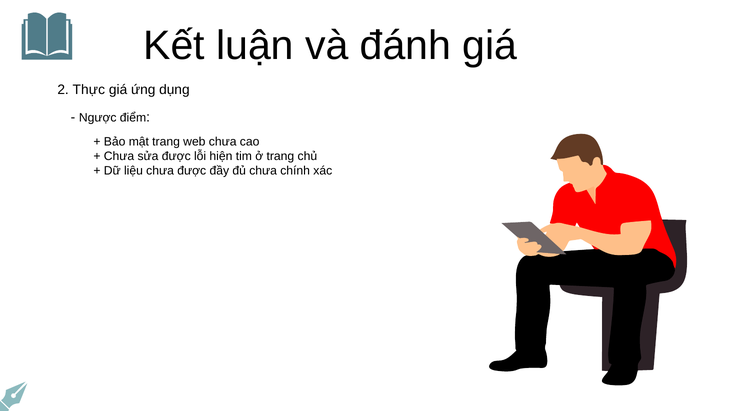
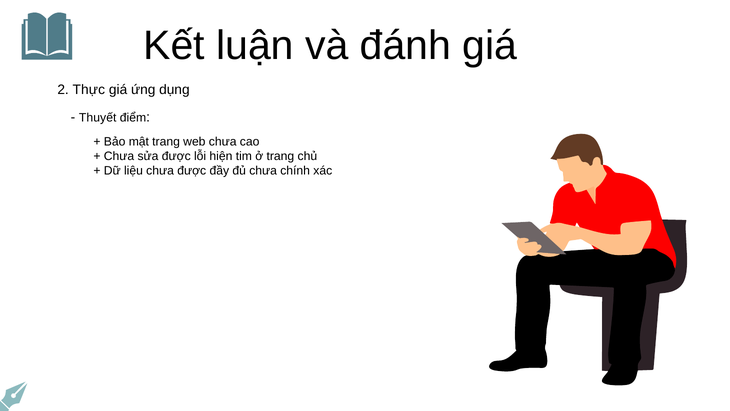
Ngược: Ngược -> Thuyết
